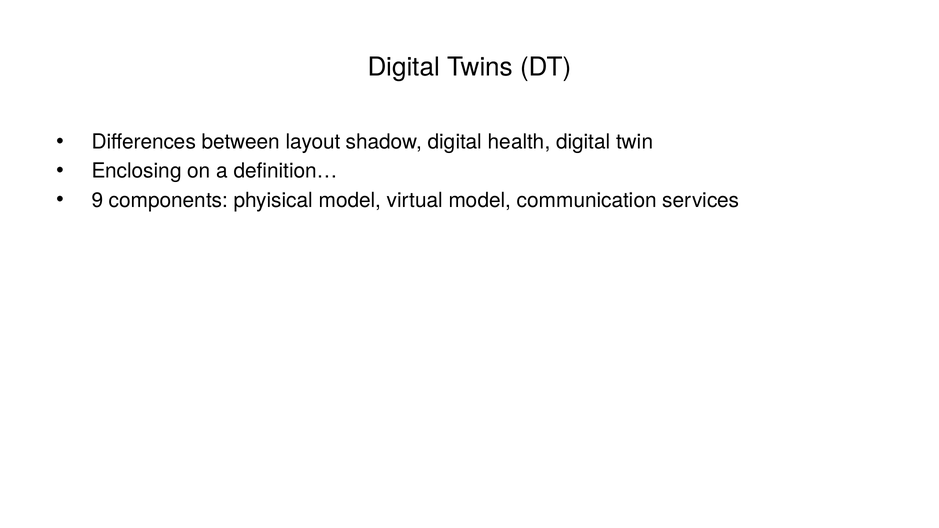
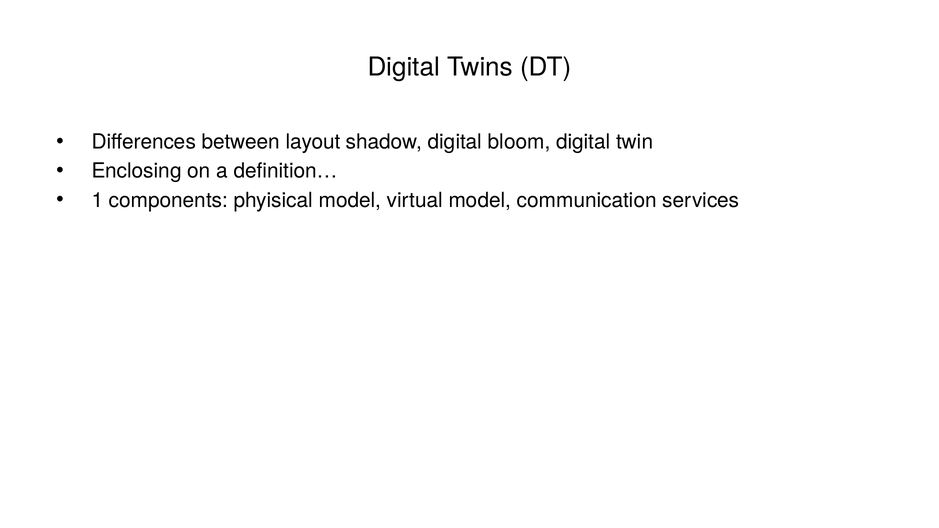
health: health -> bloom
9: 9 -> 1
